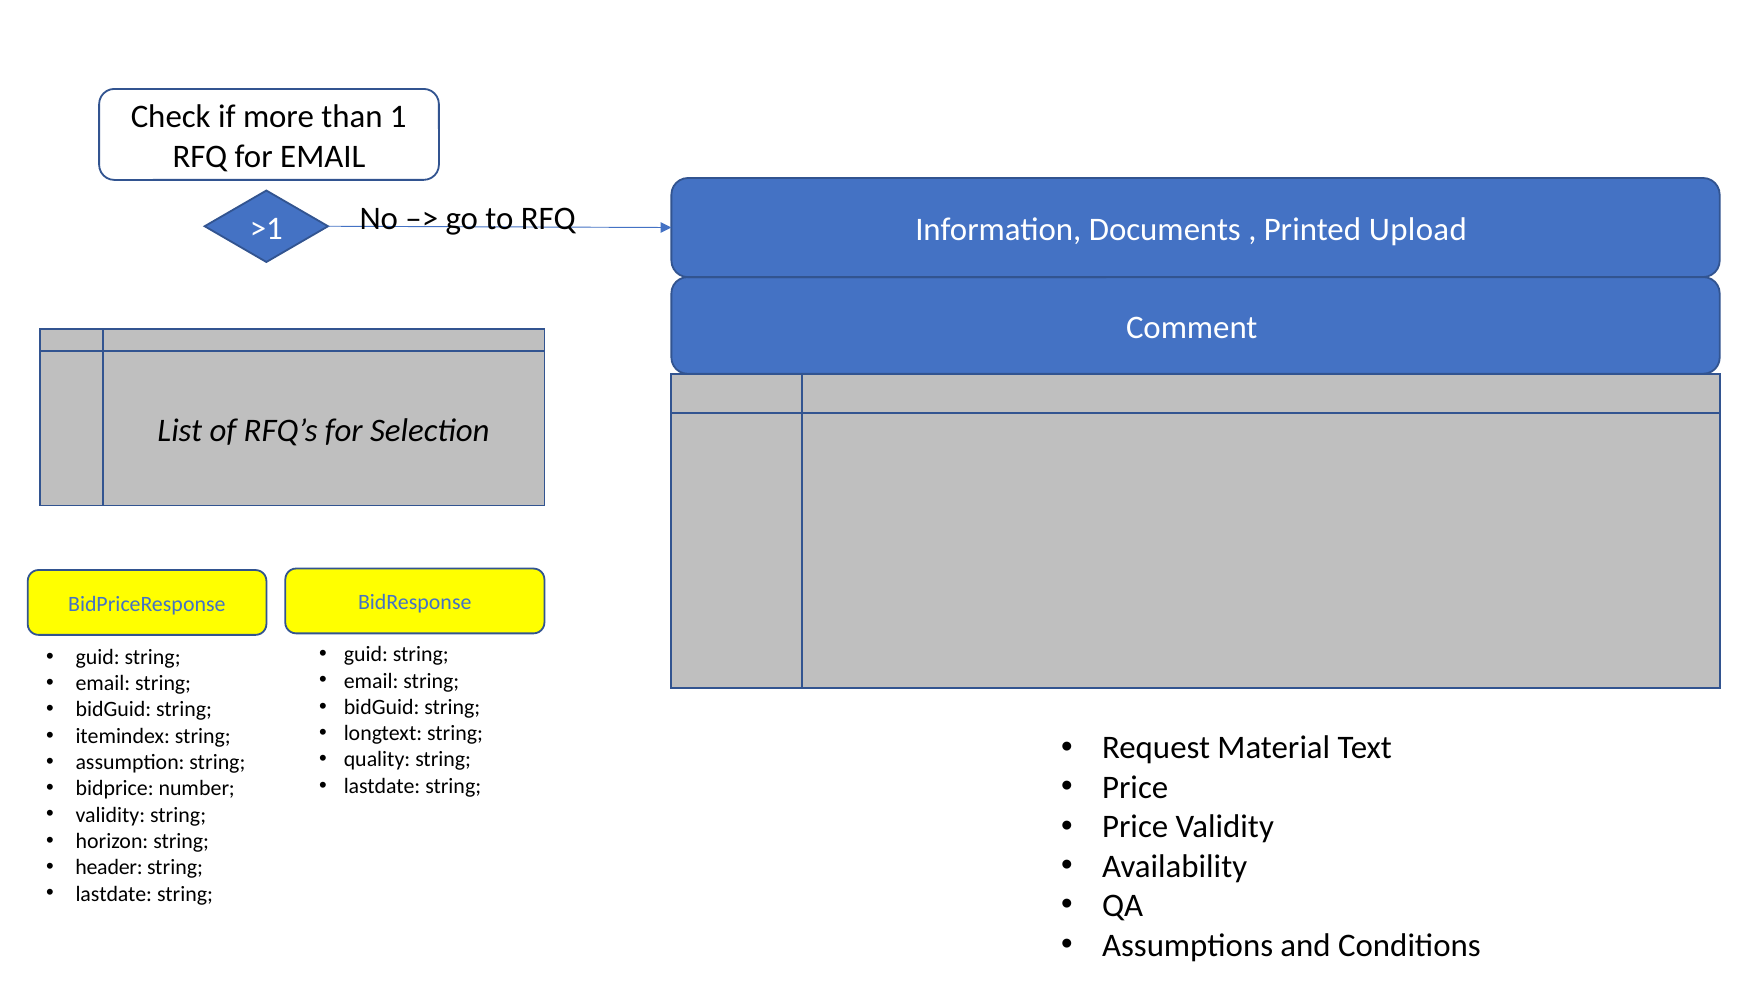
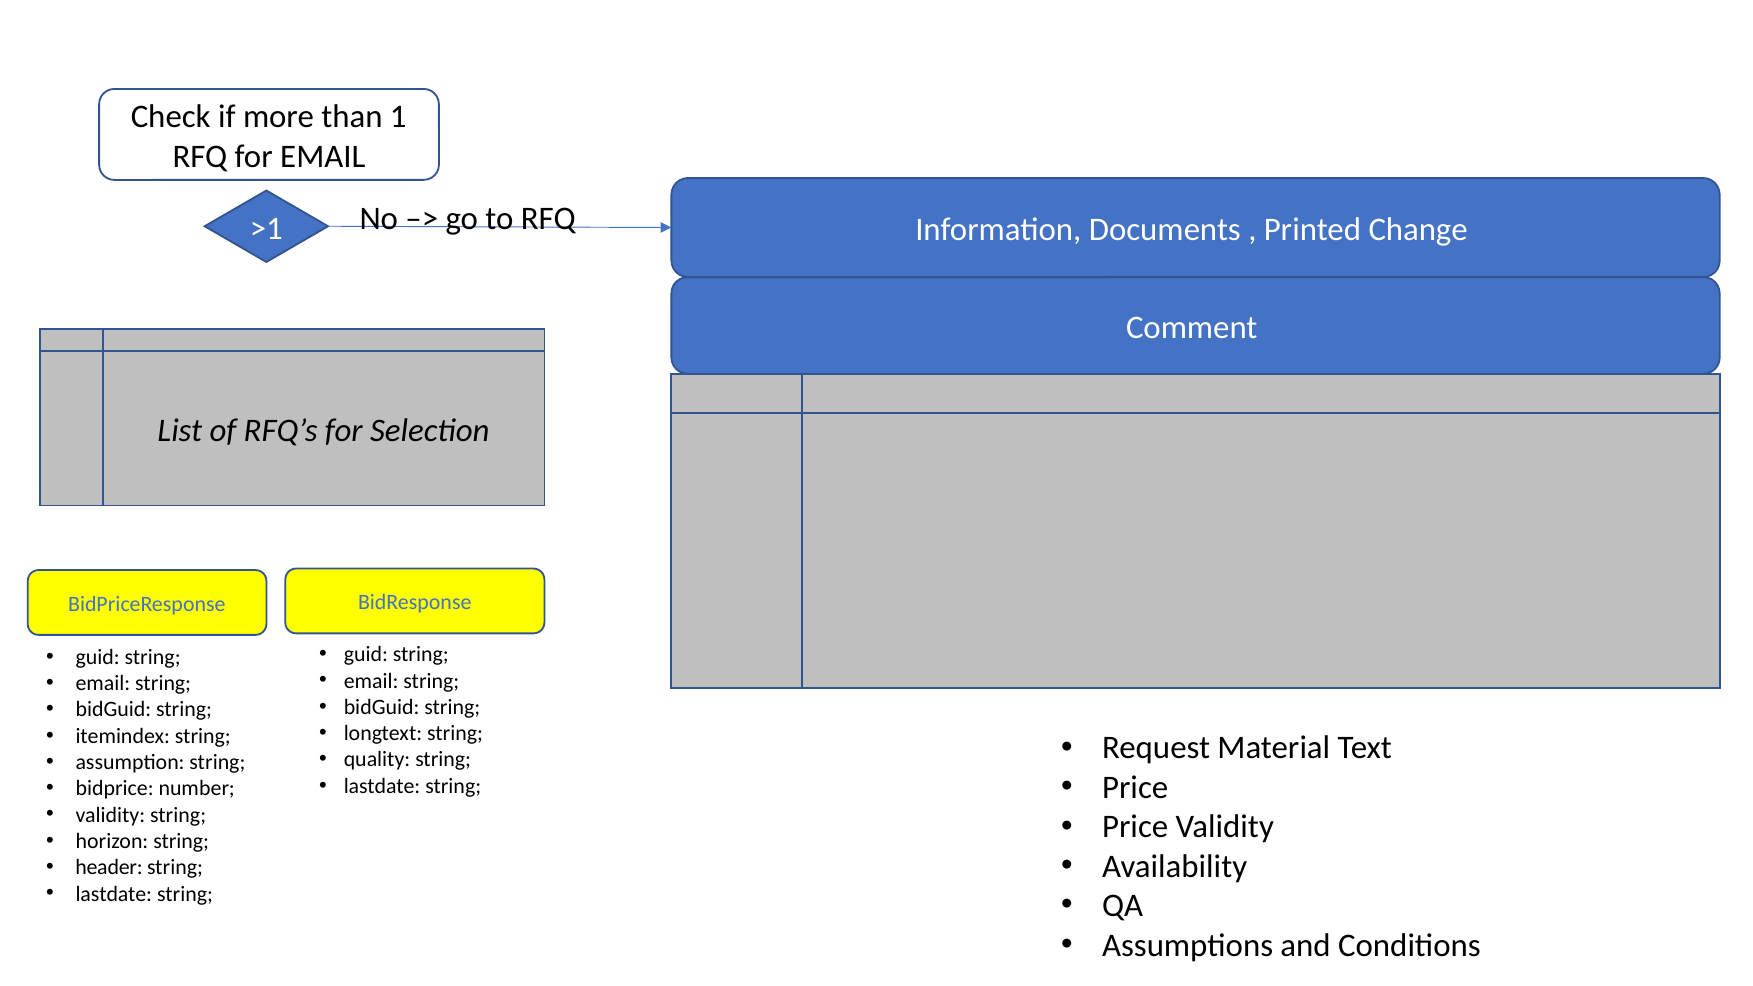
Upload: Upload -> Change
